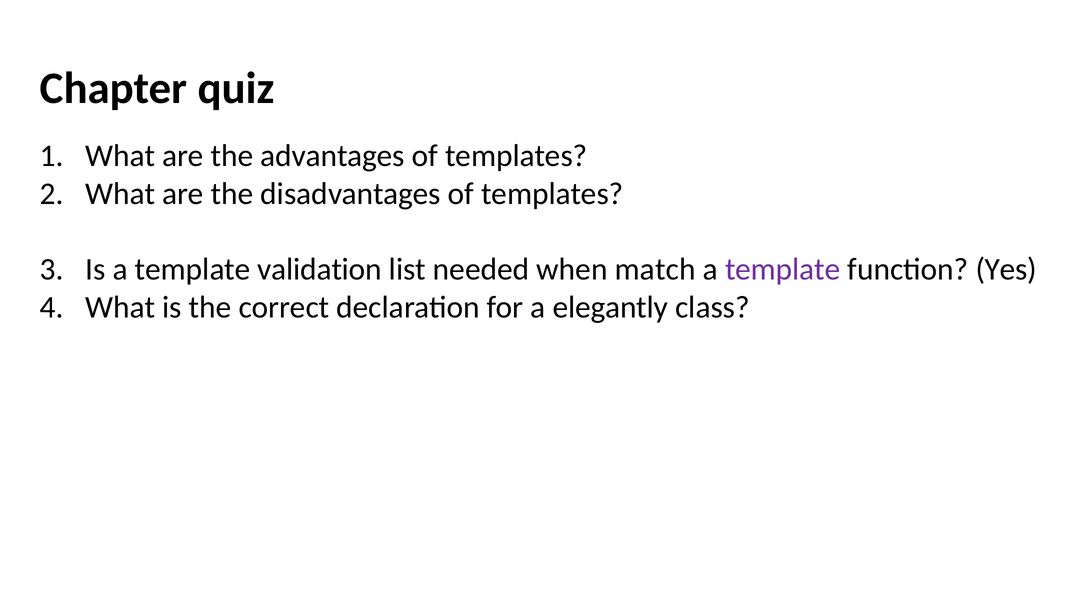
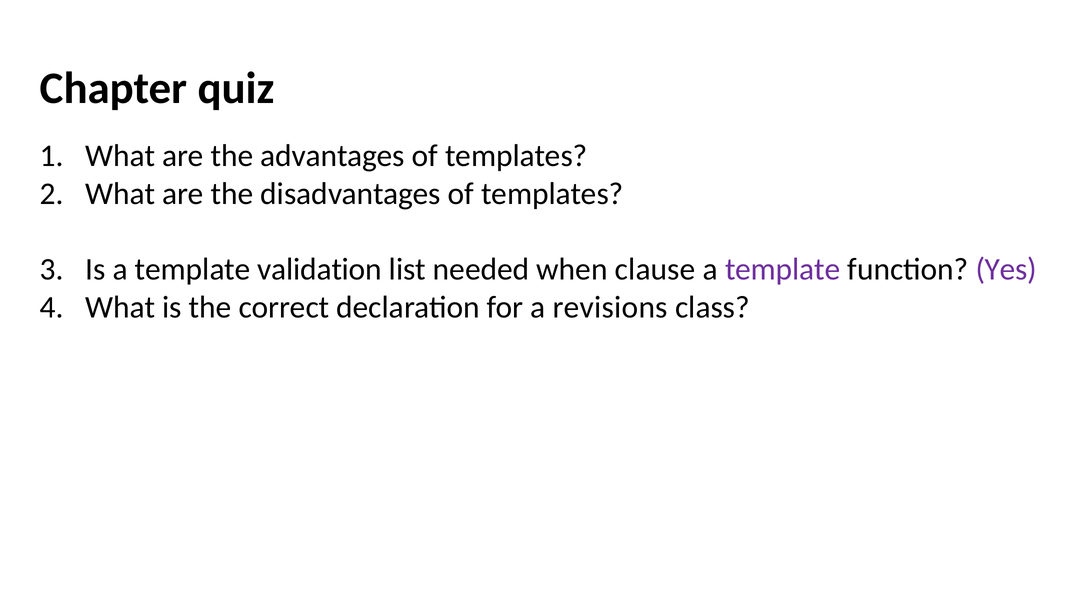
match: match -> clause
Yes colour: black -> purple
elegantly: elegantly -> revisions
